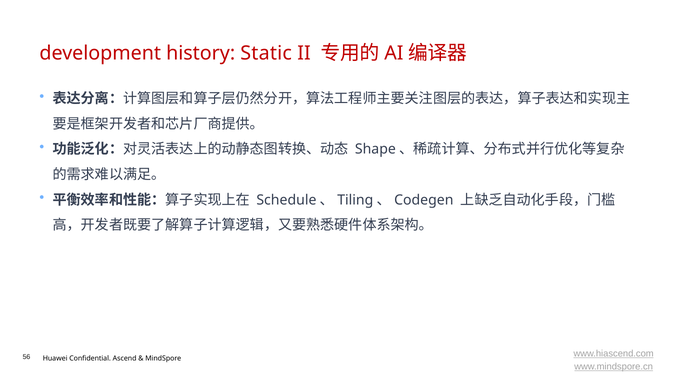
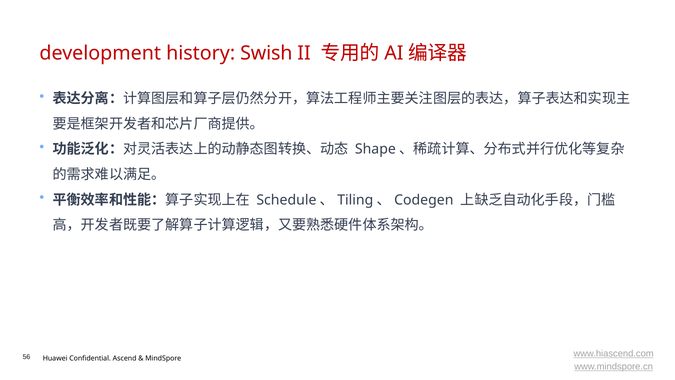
Static: Static -> Swish
